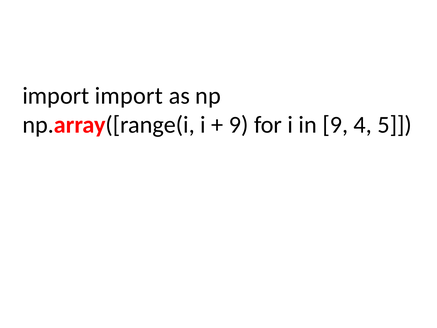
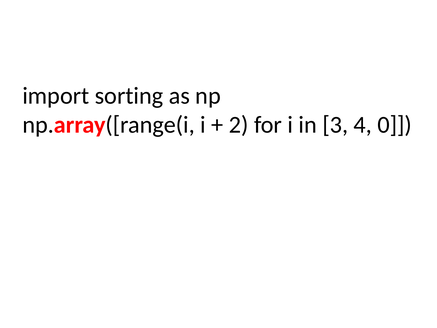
import import: import -> sorting
9 at (239, 125): 9 -> 2
in 9: 9 -> 3
5: 5 -> 0
